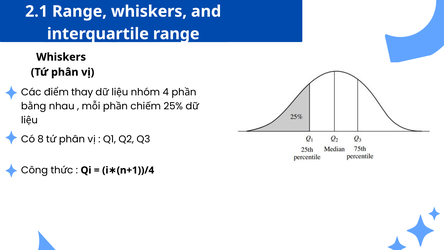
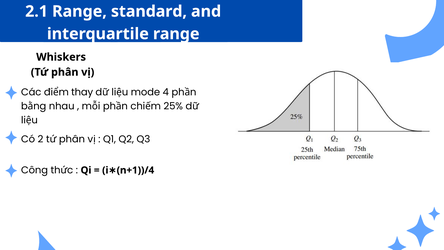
2.1 Range whiskers: whiskers -> standard
nhóm: nhóm -> mode
8: 8 -> 2
